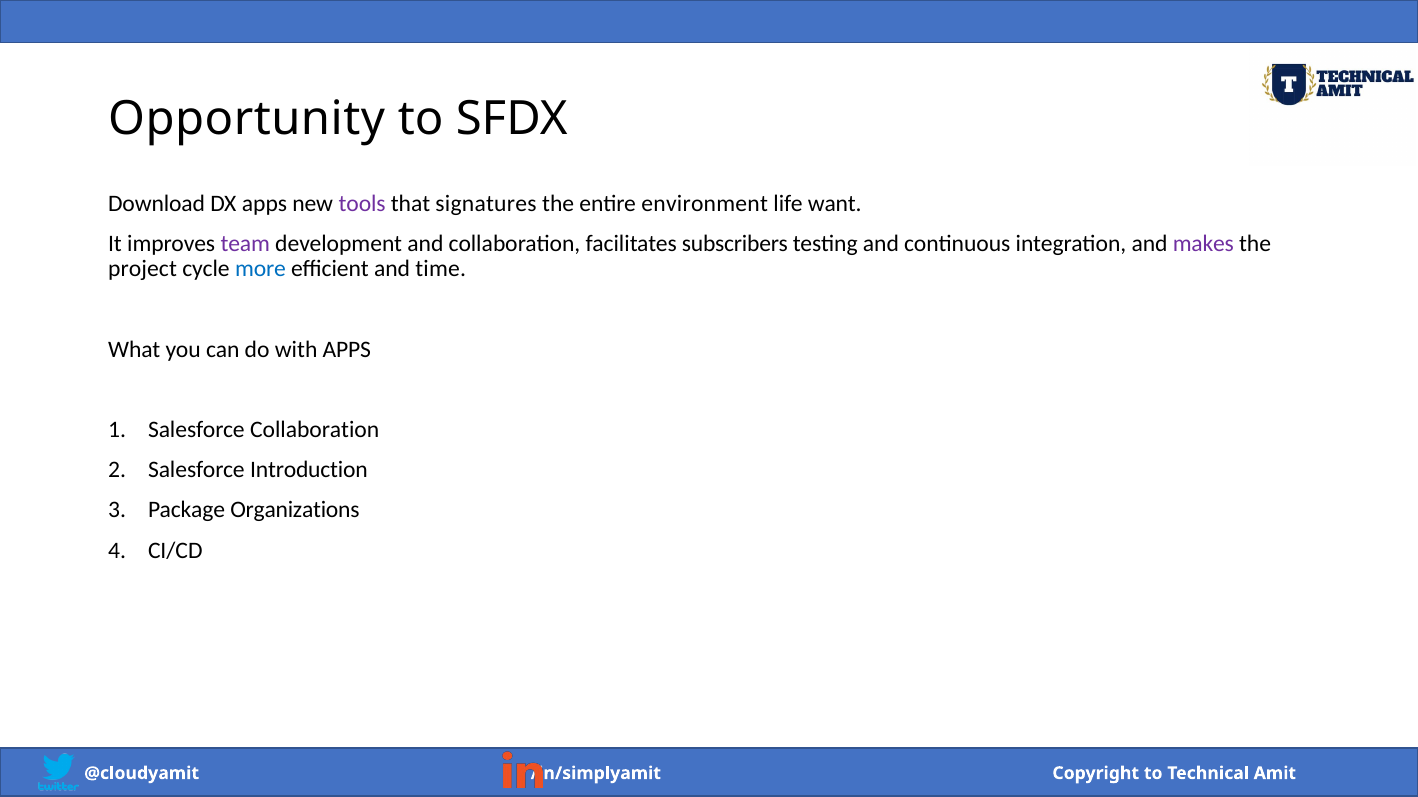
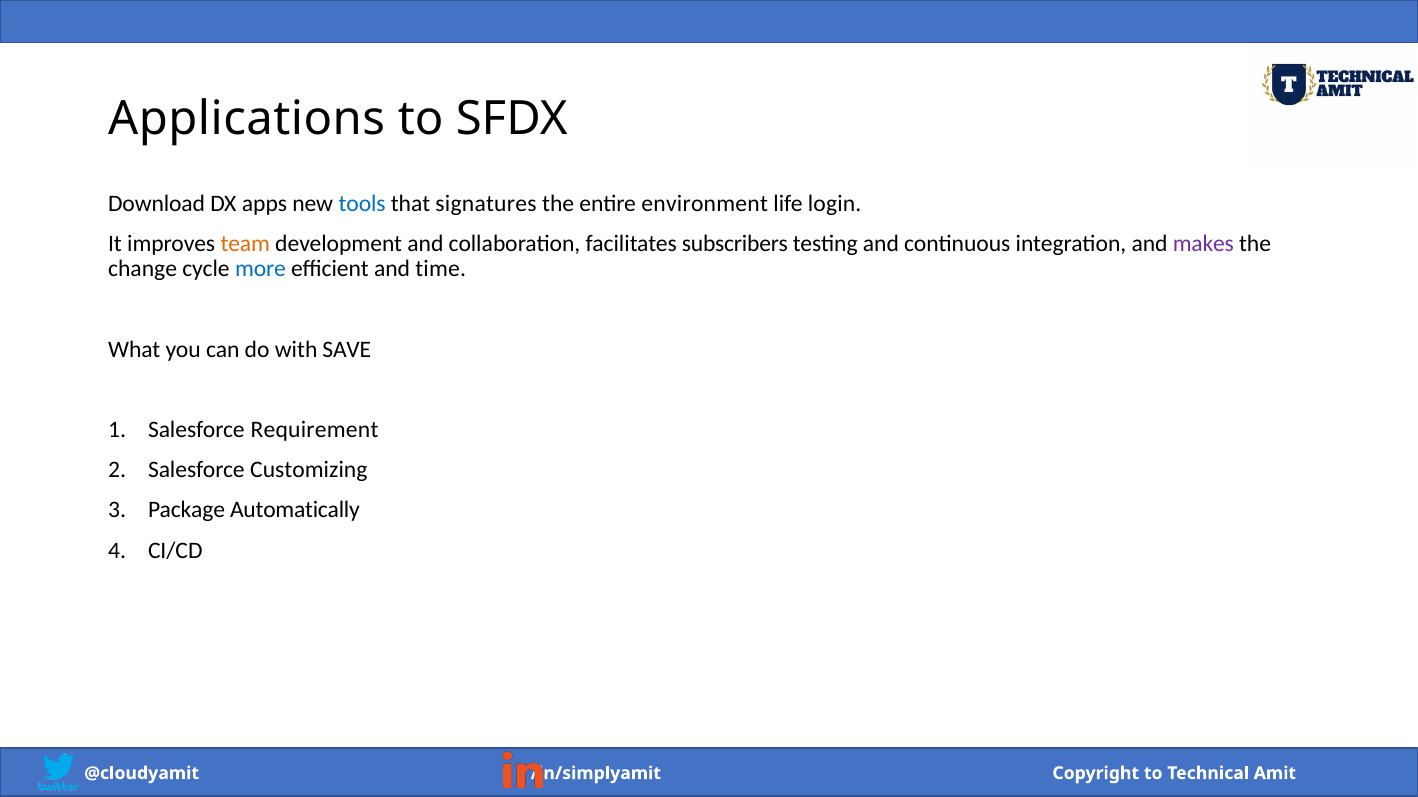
Opportunity: Opportunity -> Applications
tools colour: purple -> blue
want: want -> login
team colour: purple -> orange
project: project -> change
with APPS: APPS -> SAVE
Salesforce Collaboration: Collaboration -> Requirement
Introduction: Introduction -> Customizing
Organizations: Organizations -> Automatically
